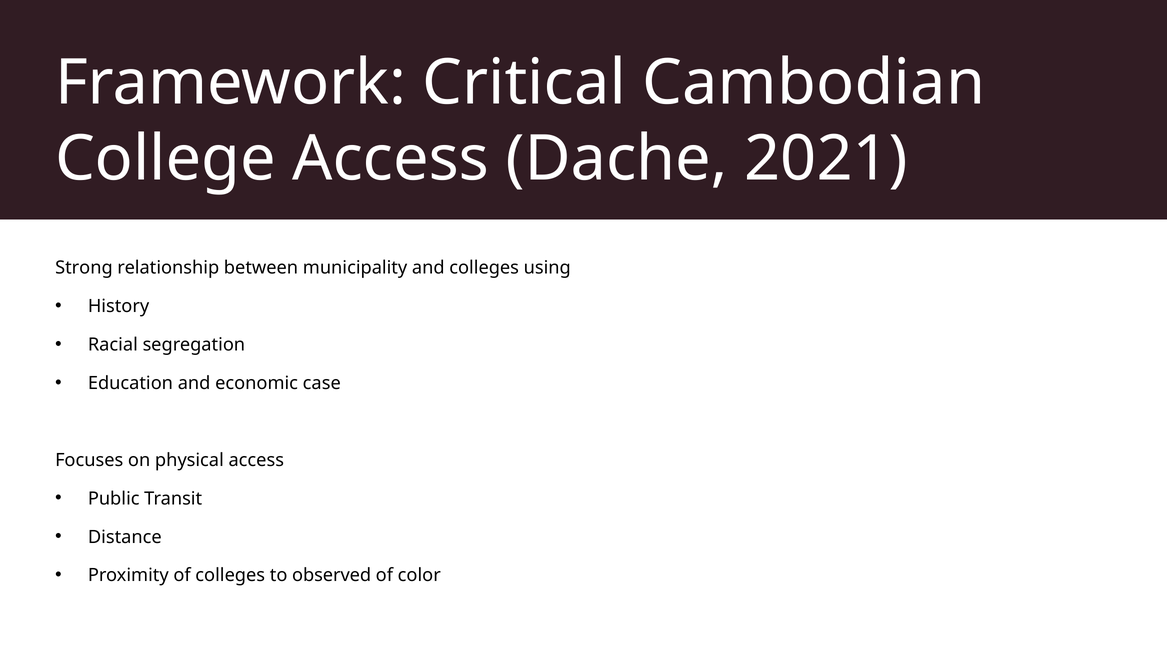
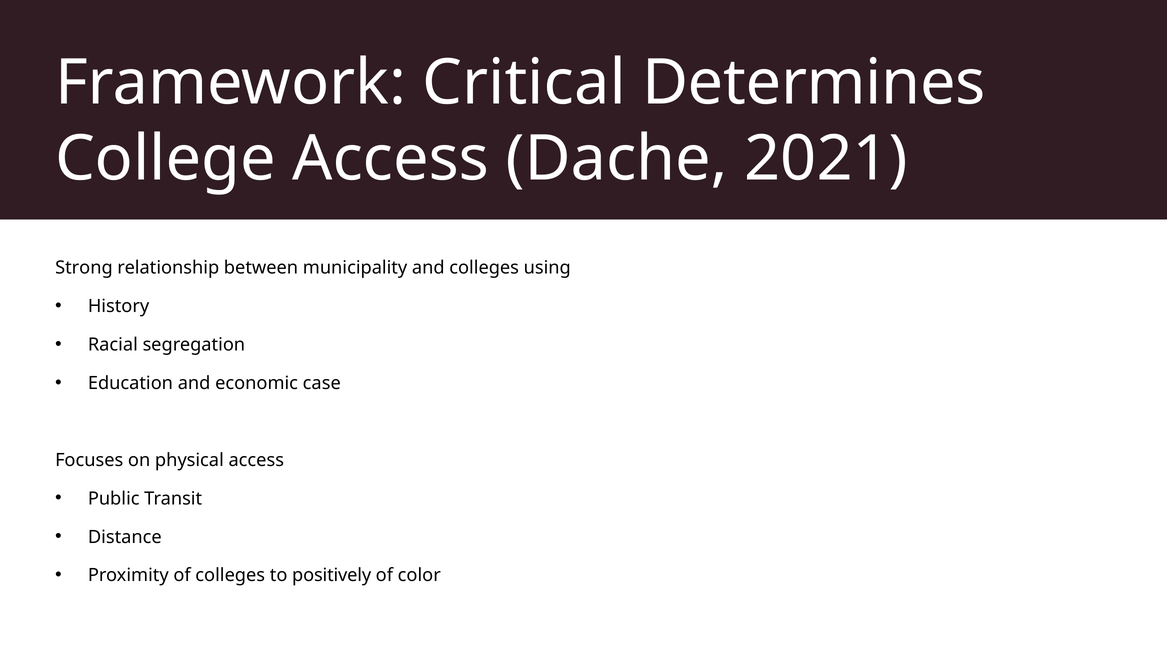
Cambodian: Cambodian -> Determines
observed: observed -> positively
